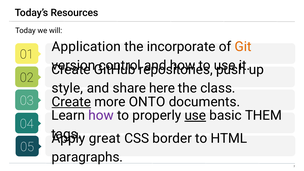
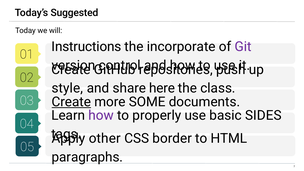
Resources: Resources -> Suggested
Application: Application -> Instructions
Git colour: orange -> purple
ONTO: ONTO -> SOME
use at (195, 115) underline: present -> none
THEM: THEM -> SIDES
great: great -> other
